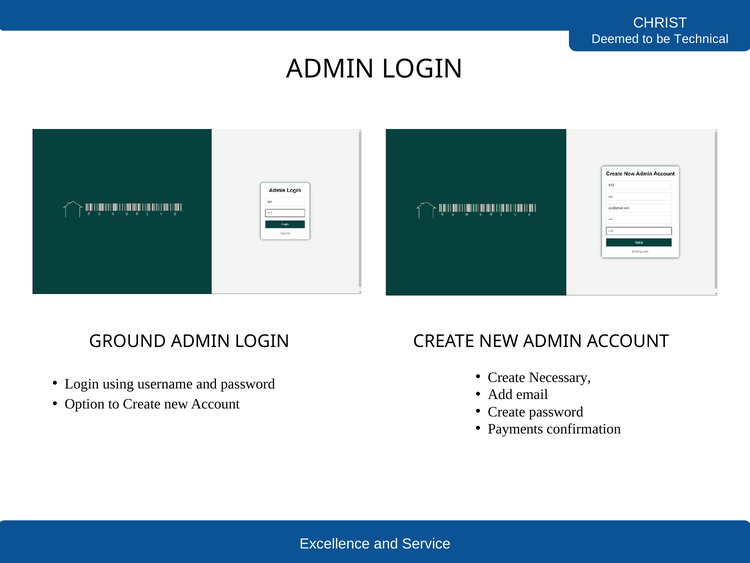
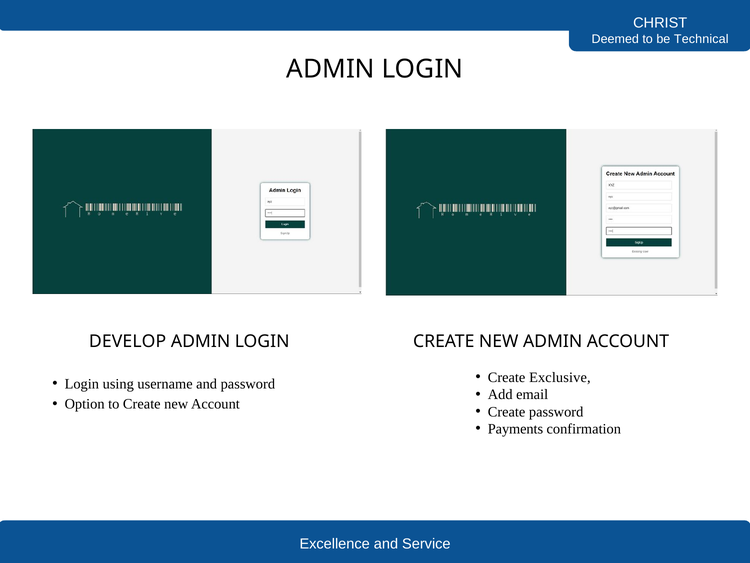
GROUND: GROUND -> DEVELOP
Necessary: Necessary -> Exclusive
